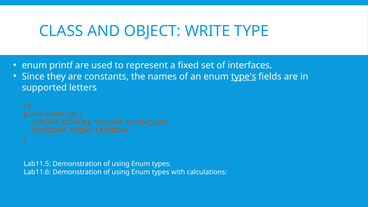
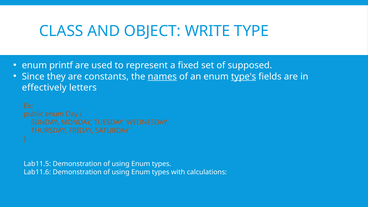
interfaces: interfaces -> supposed
names underline: none -> present
supported: supported -> effectively
